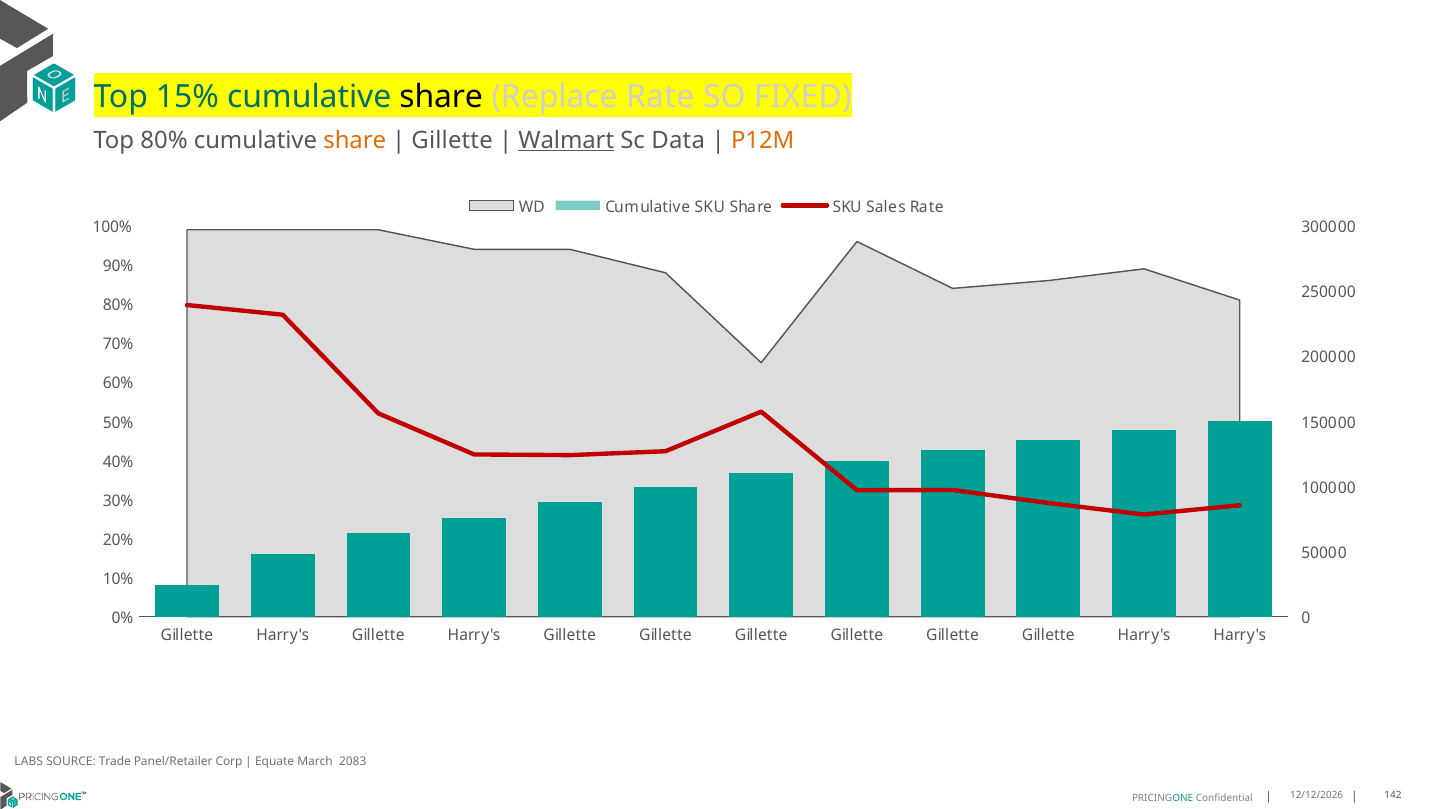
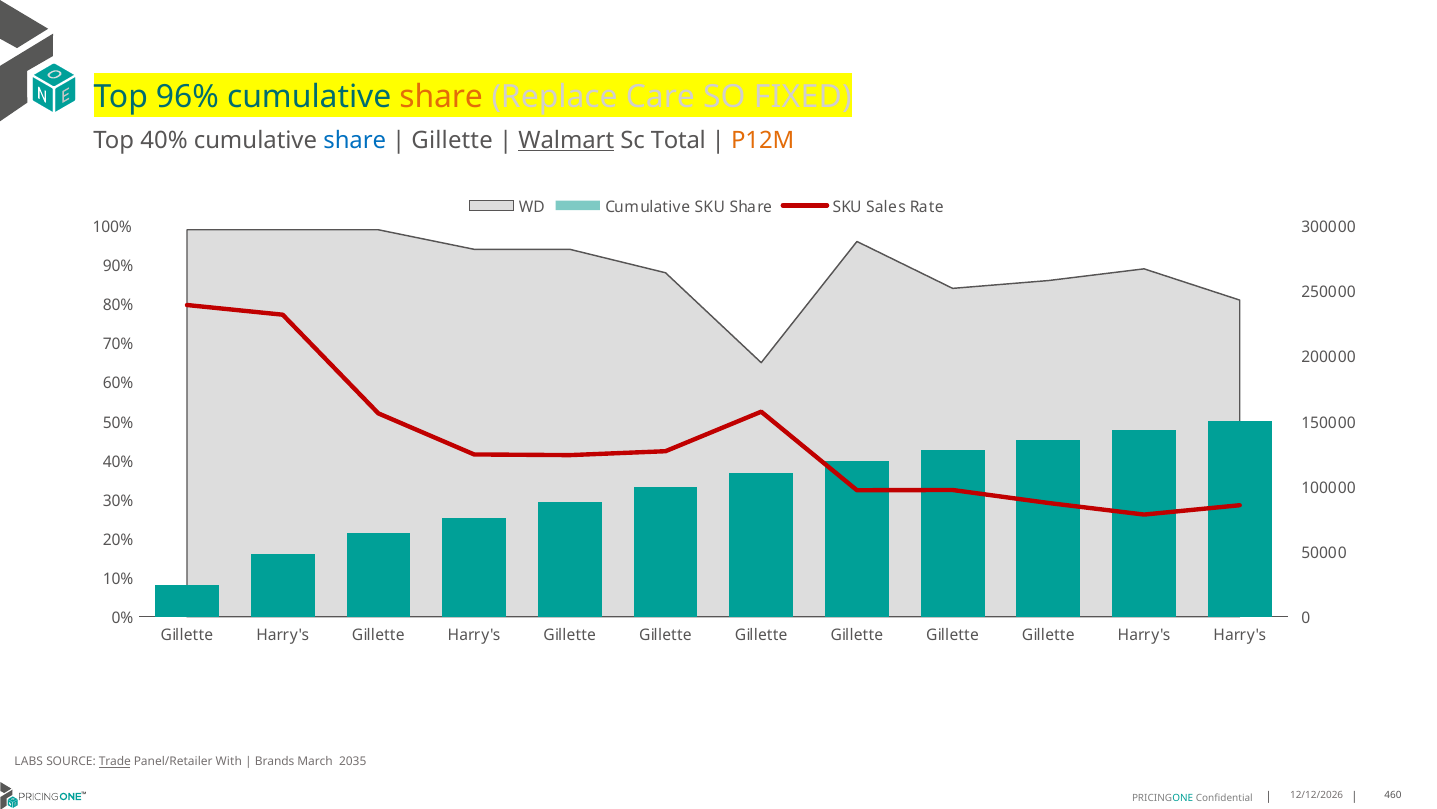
15%: 15% -> 96%
share at (441, 97) colour: black -> orange
Replace Rate: Rate -> Care
Top 80%: 80% -> 40%
share at (355, 140) colour: orange -> blue
Data: Data -> Total
Trade underline: none -> present
Corp: Corp -> With
Equate: Equate -> Brands
2083: 2083 -> 2035
142: 142 -> 460
